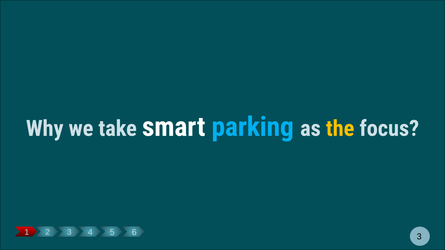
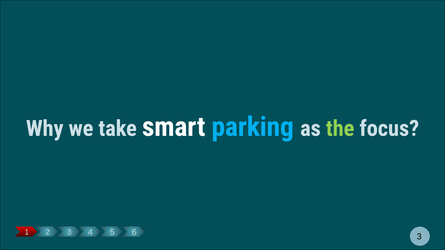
the colour: yellow -> light green
